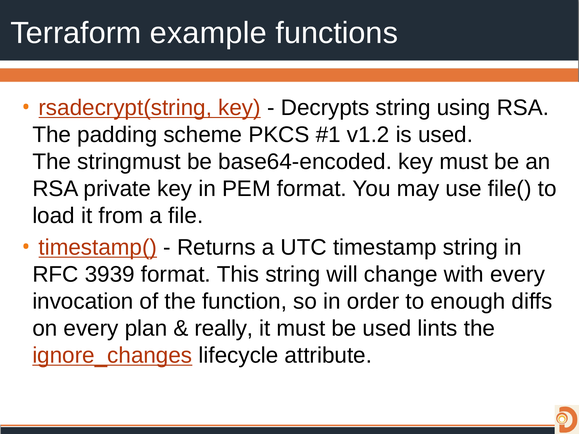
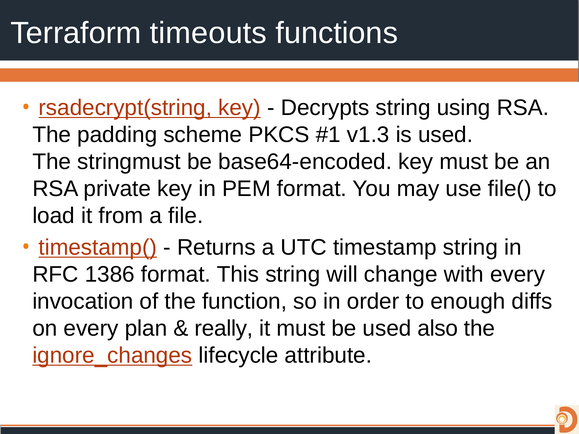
example: example -> timeouts
v1.2: v1.2 -> v1.3
3939: 3939 -> 1386
lints: lints -> also
